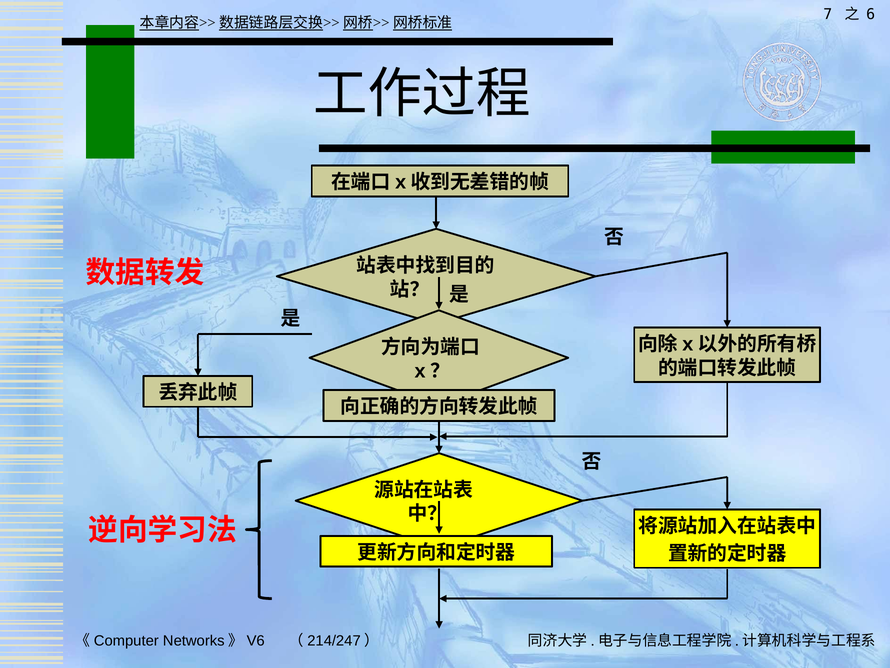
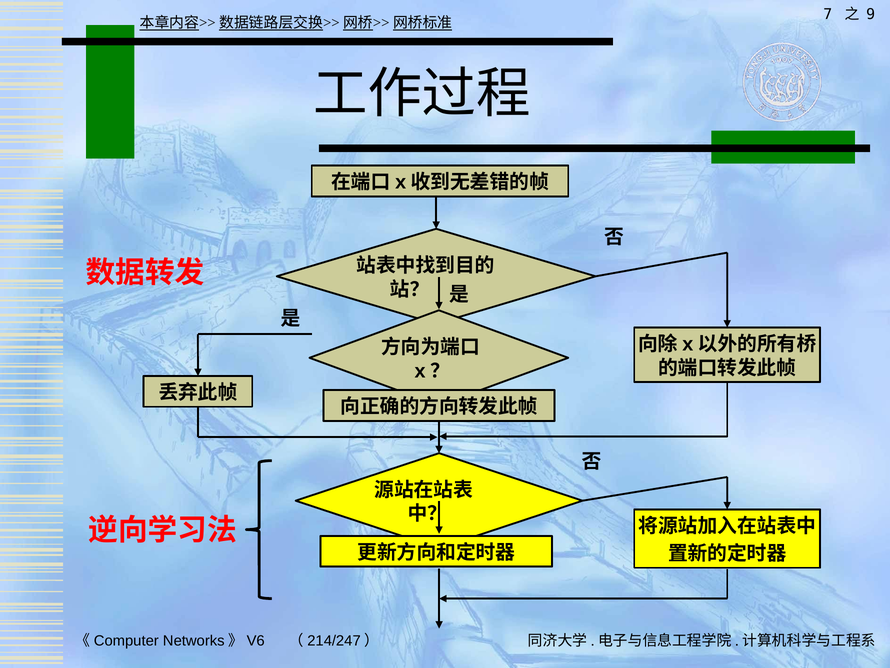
6: 6 -> 9
